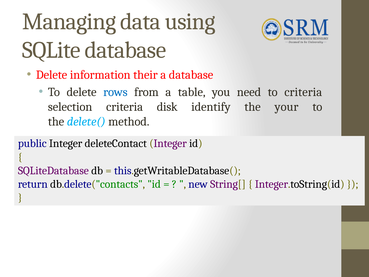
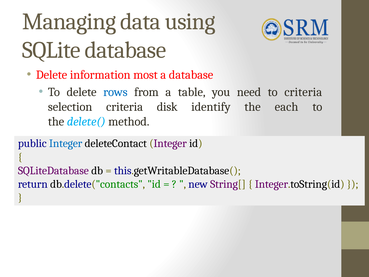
their: their -> most
your: your -> each
Integer at (66, 143) colour: black -> blue
